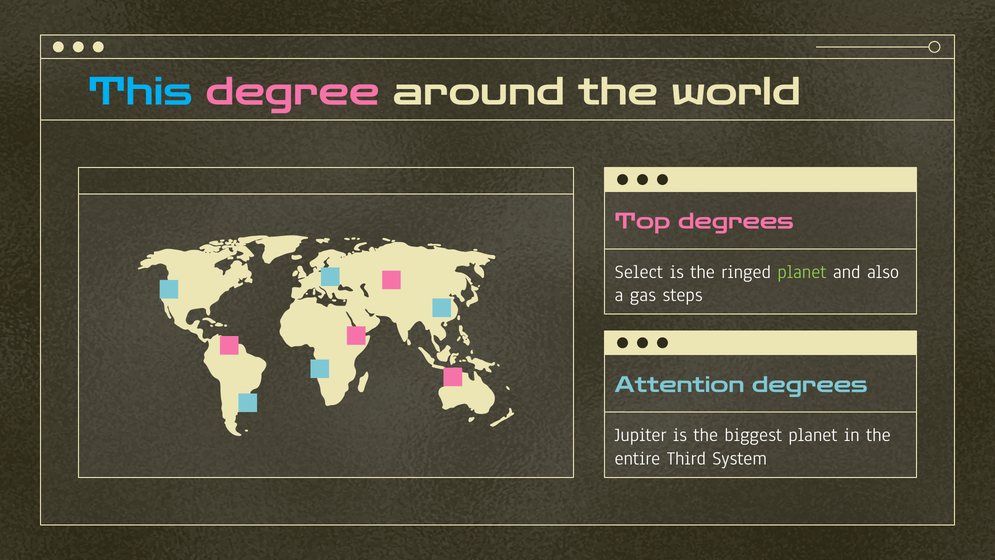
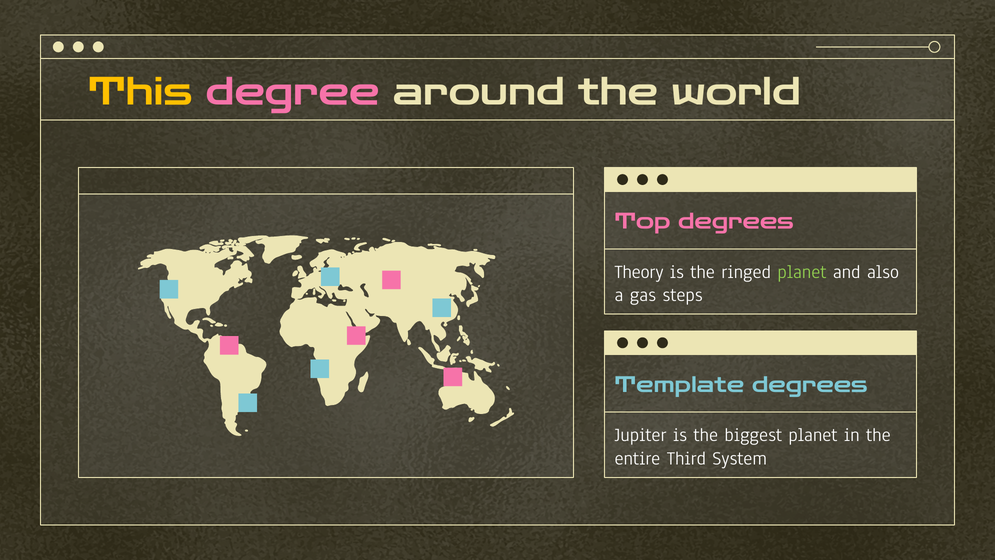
This colour: light blue -> yellow
Select: Select -> Theory
Attention: Attention -> Template
